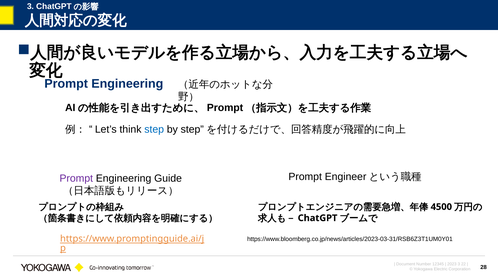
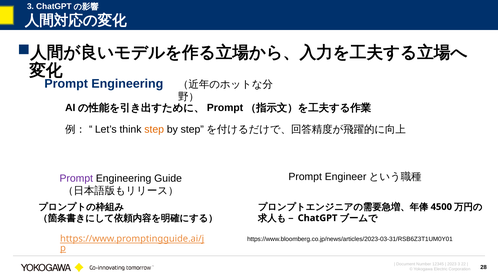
step at (154, 130) colour: blue -> orange
